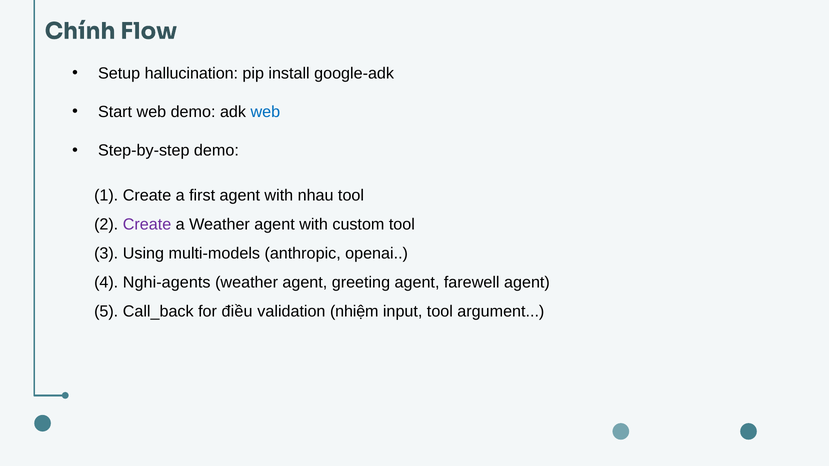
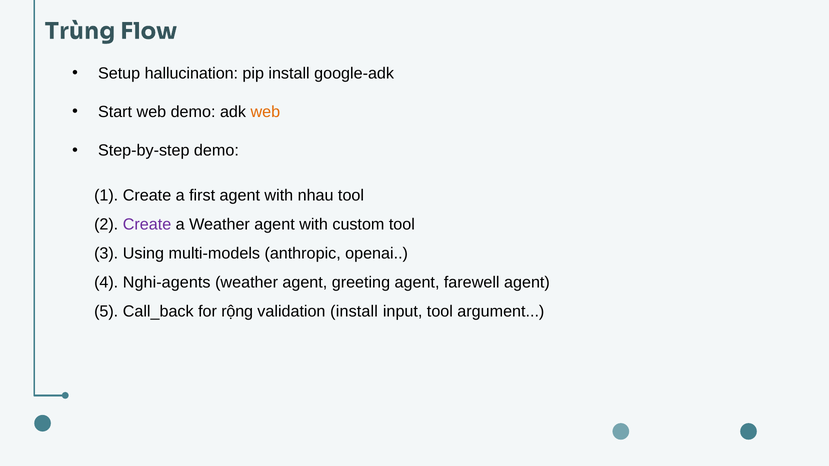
Chính: Chính -> Trùng
web at (265, 112) colour: blue -> orange
điều: điều -> rộng
validation nhiệm: nhiệm -> install
